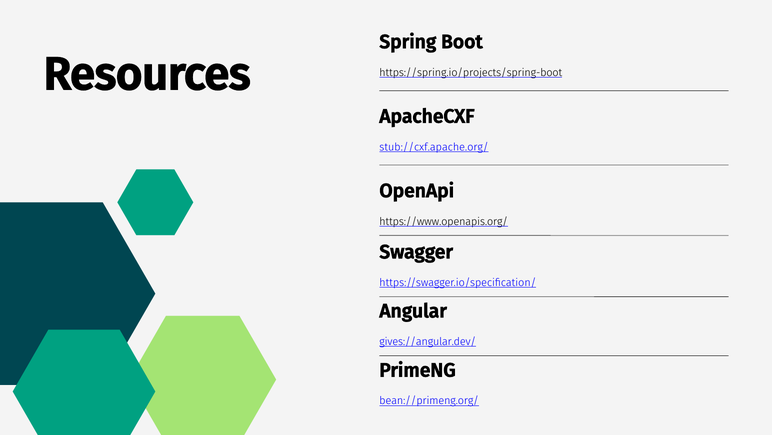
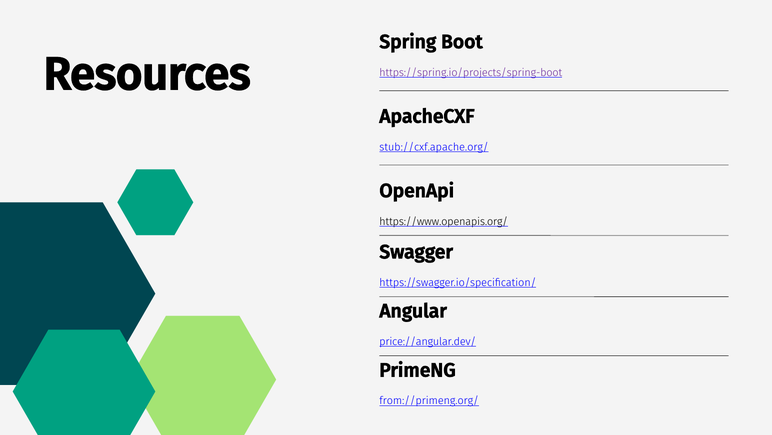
https://spring.io/projects/spring-boot colour: black -> purple
gives://angular.dev/: gives://angular.dev/ -> price://angular.dev/
bean://primeng.org/: bean://primeng.org/ -> from://primeng.org/
